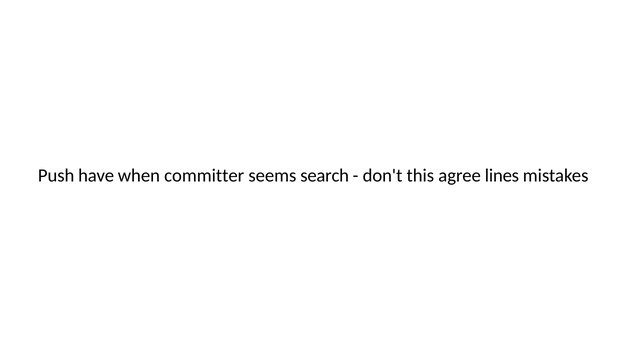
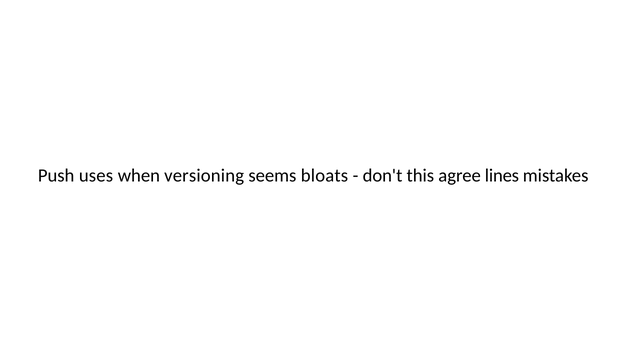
have: have -> uses
committer: committer -> versioning
search: search -> bloats
